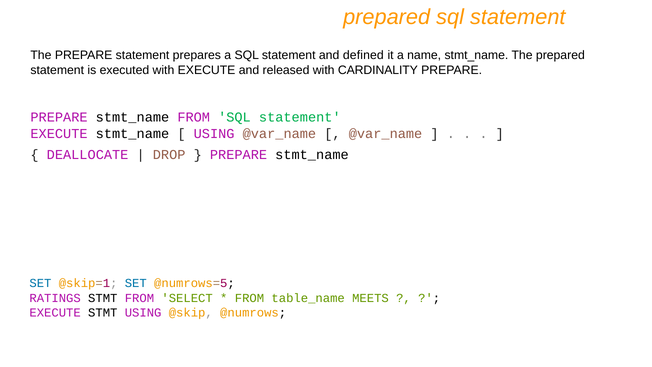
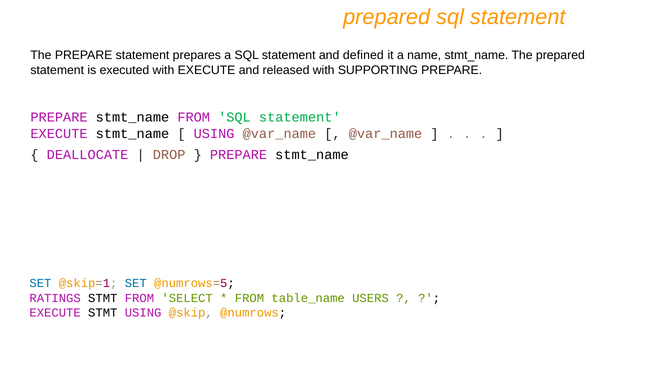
CARDINALITY: CARDINALITY -> SUPPORTING
MEETS: MEETS -> USERS
